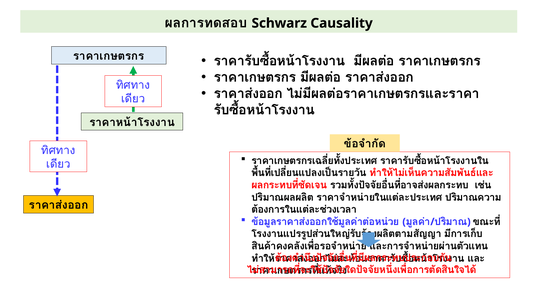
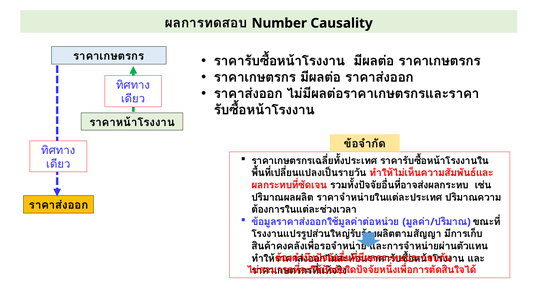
Schwarz: Schwarz -> Number
